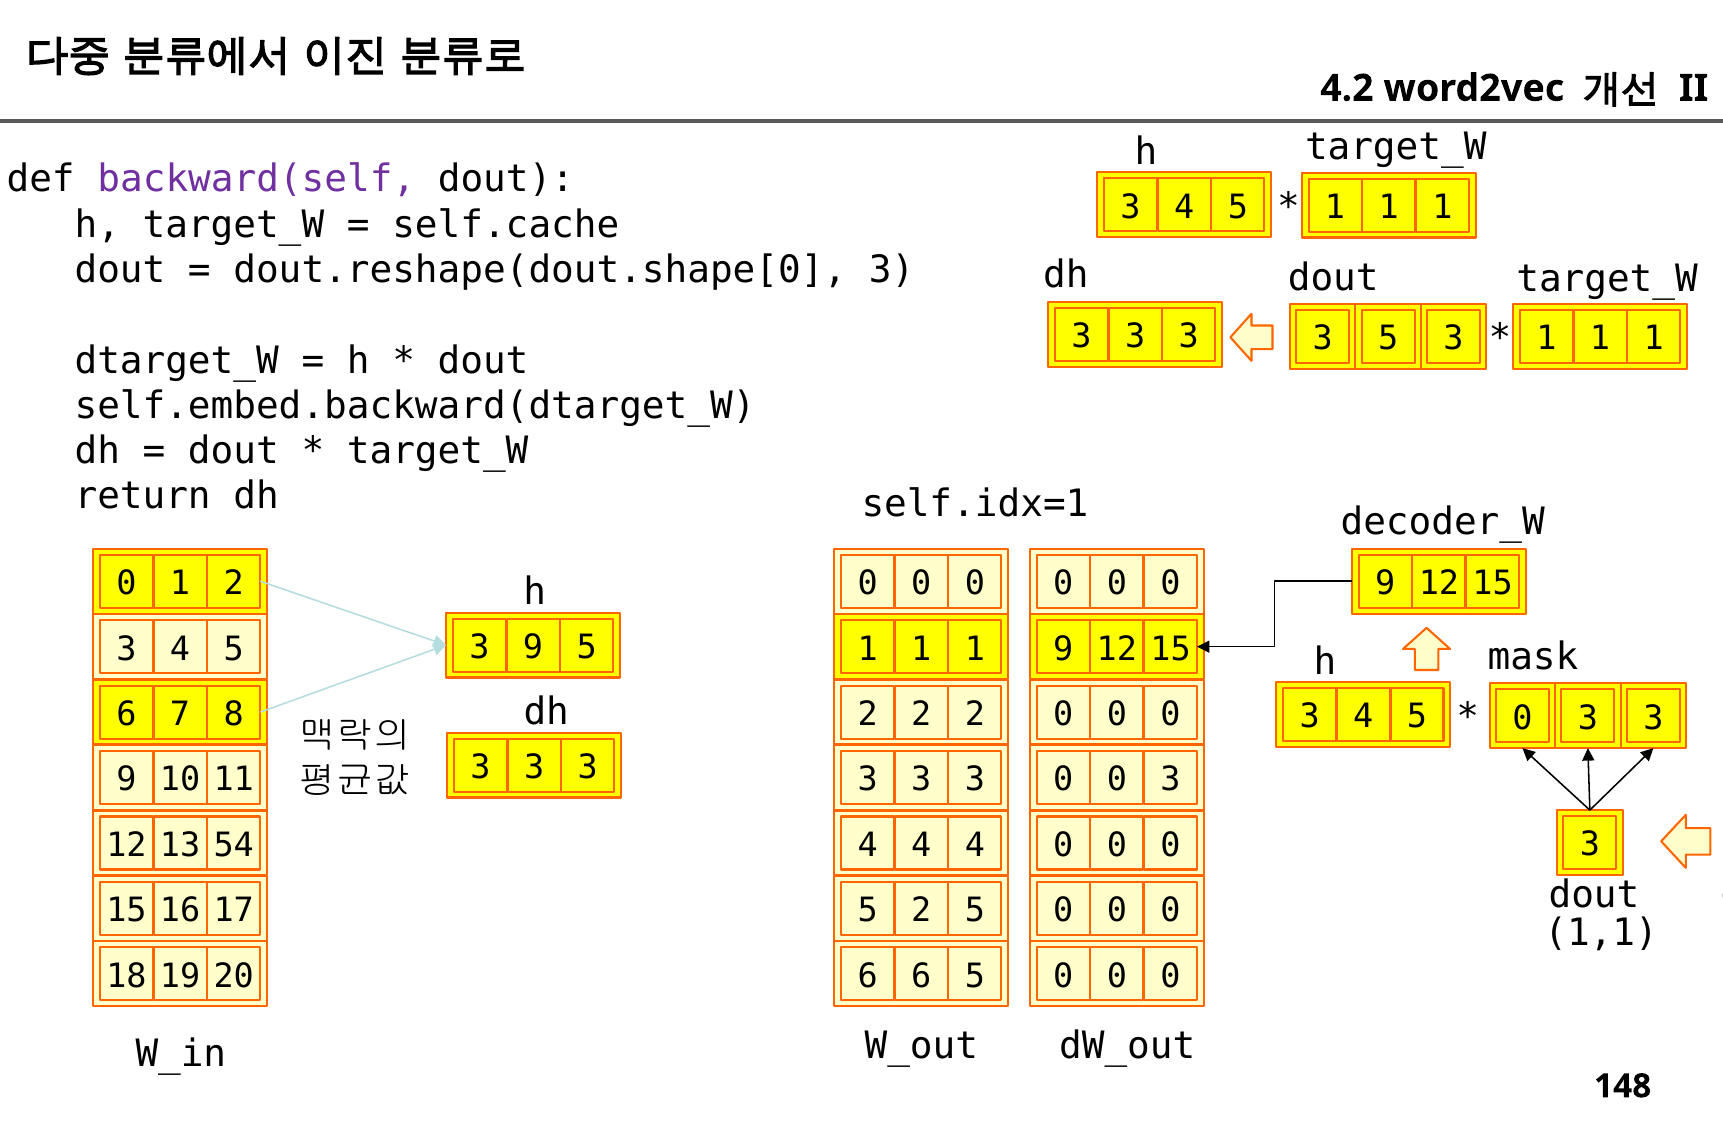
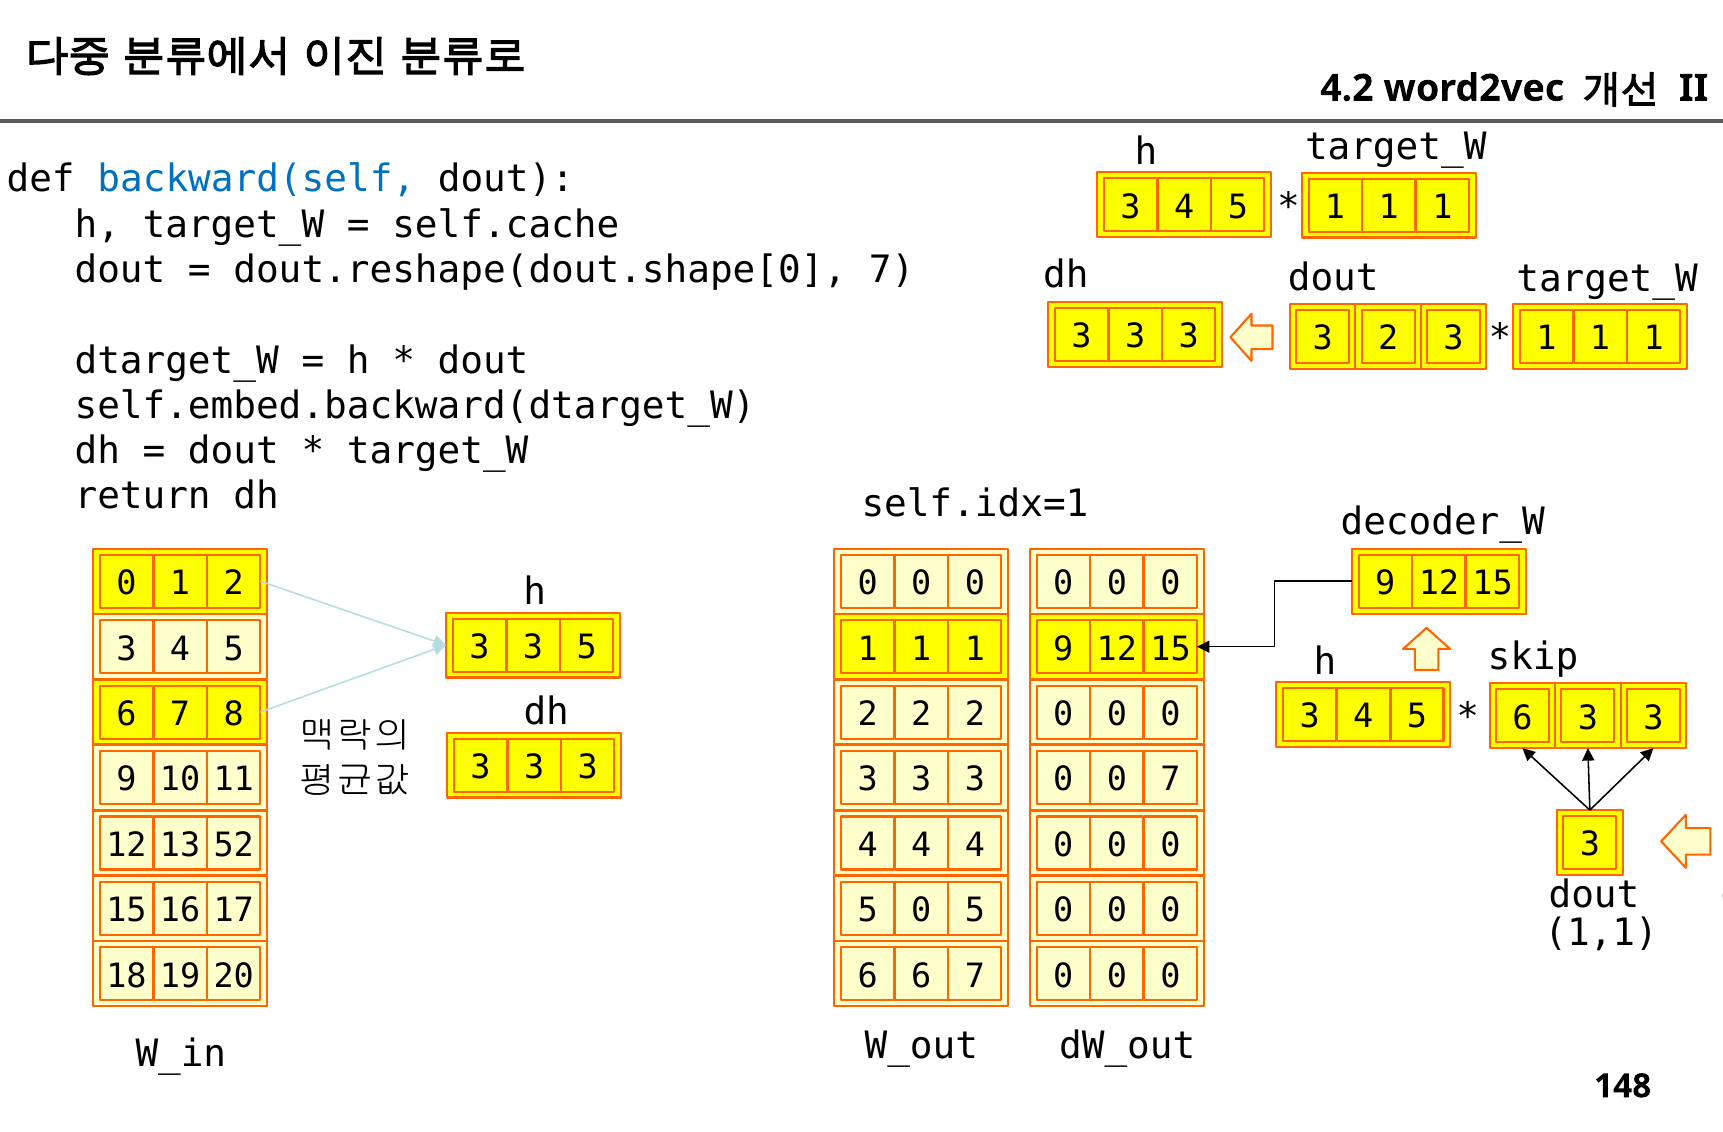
backward(self colour: purple -> blue
dout.reshape(dout.shape[0 3: 3 -> 7
3 5: 5 -> 2
9 at (533, 647): 9 -> 3
mask: mask -> skip
0 at (1522, 718): 0 -> 6
0 0 3: 3 -> 7
54: 54 -> 52
5 2: 2 -> 0
6 6 5: 5 -> 7
